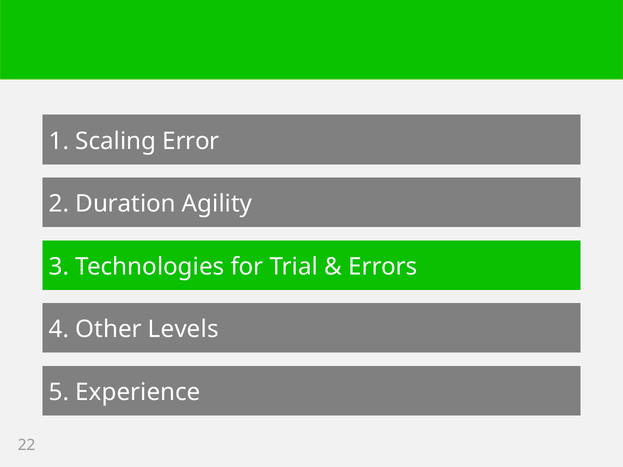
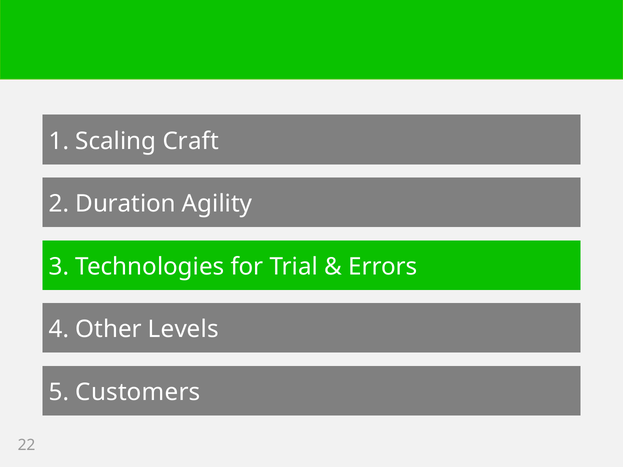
Error: Error -> Craft
Experience: Experience -> Customers
